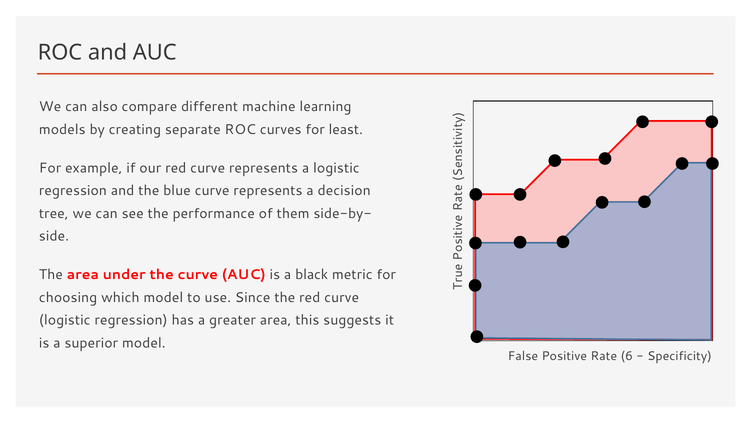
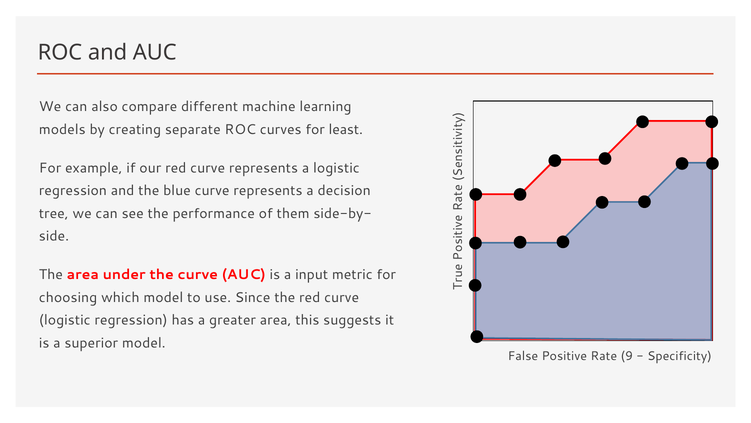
black: black -> input
6: 6 -> 9
